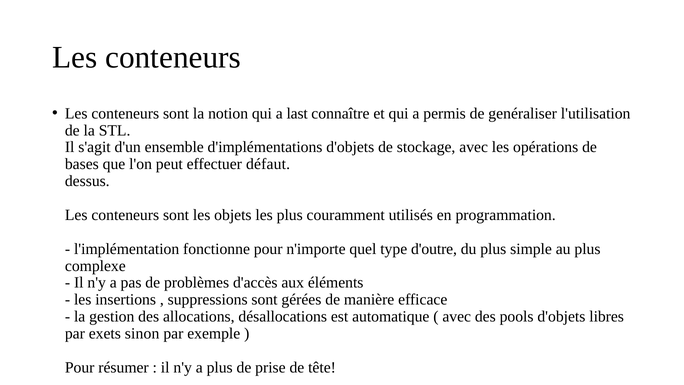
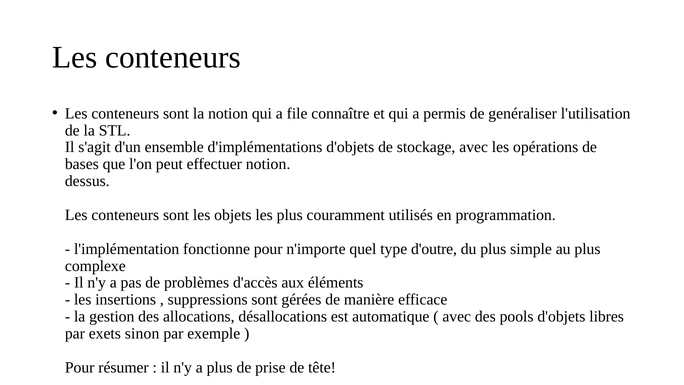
last: last -> file
effectuer défaut: défaut -> notion
